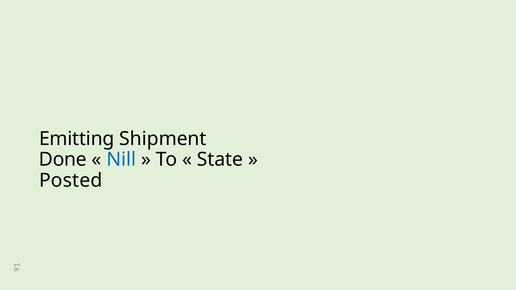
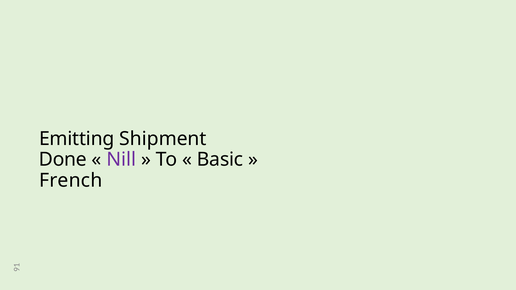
Nill colour: blue -> purple
State: State -> Basic
Posted: Posted -> French
